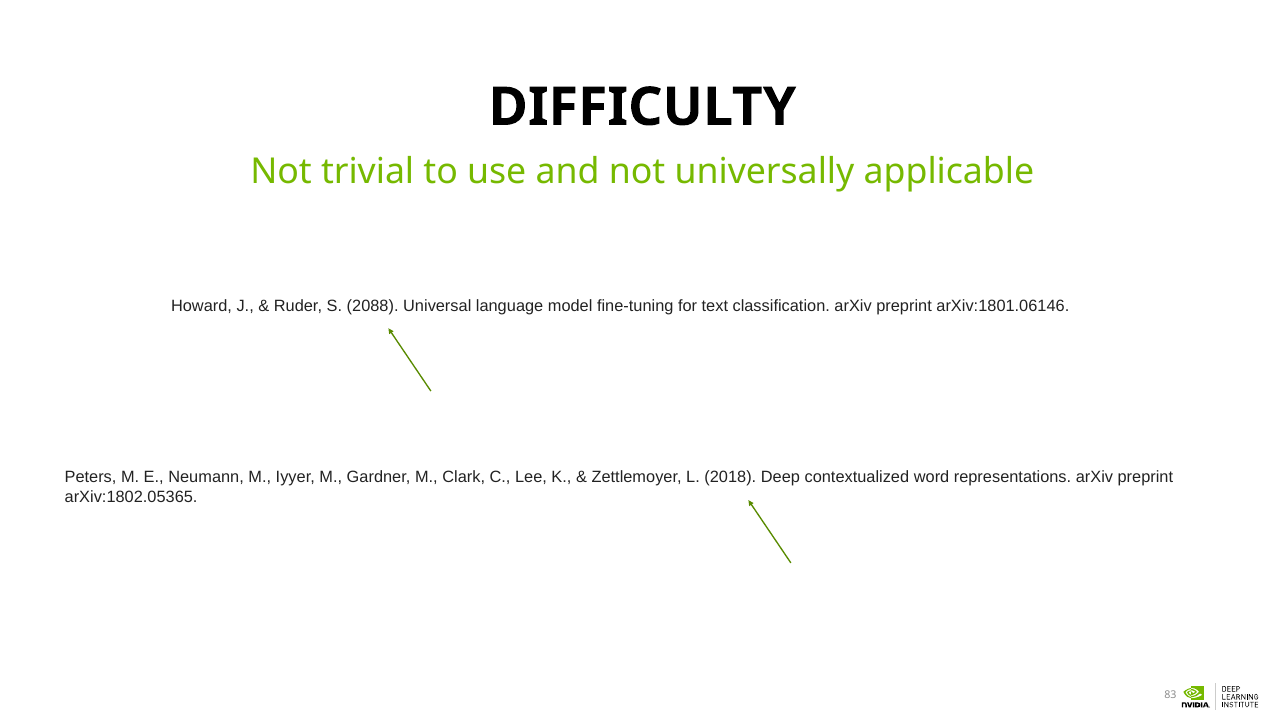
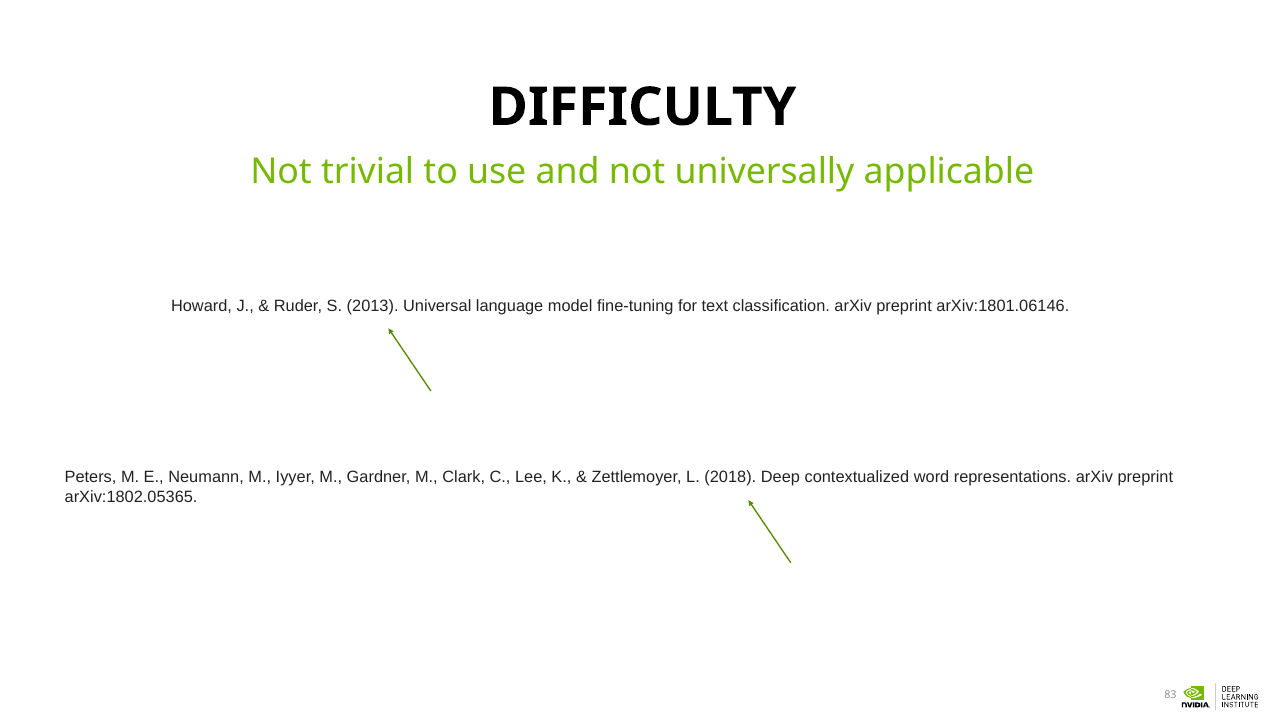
2088: 2088 -> 2013
